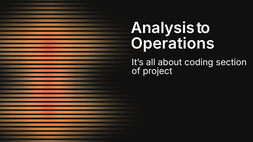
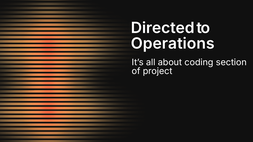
Analysis: Analysis -> Directed
